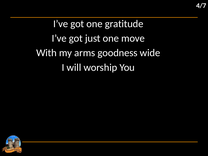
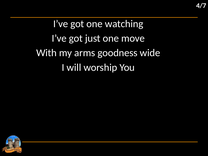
gratitude: gratitude -> watching
